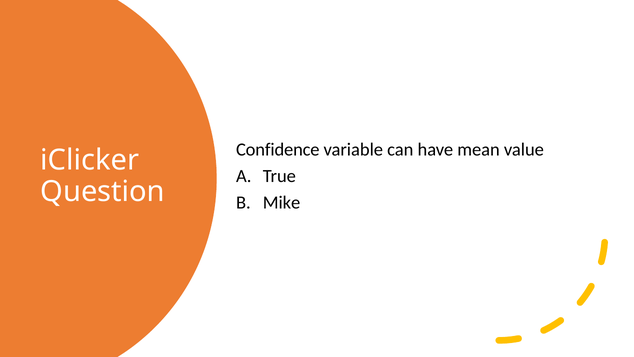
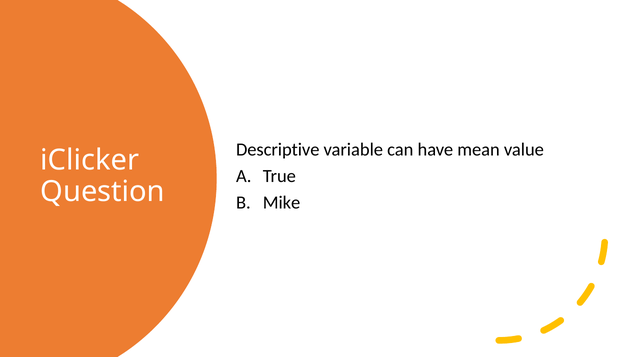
Confidence: Confidence -> Descriptive
